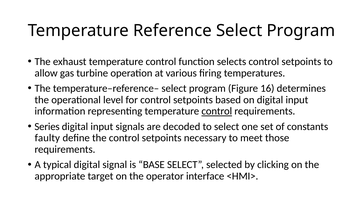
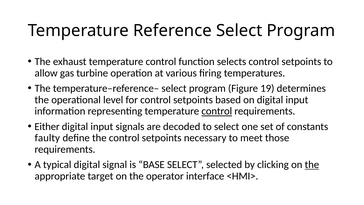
16: 16 -> 19
Series: Series -> Either
the at (312, 164) underline: none -> present
